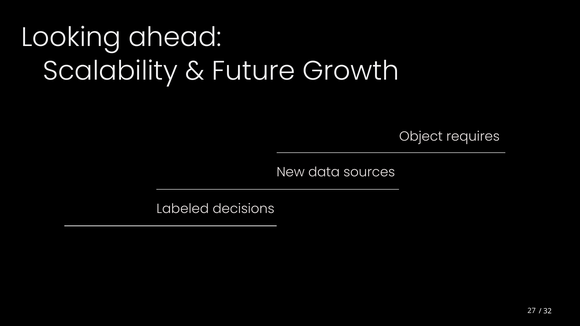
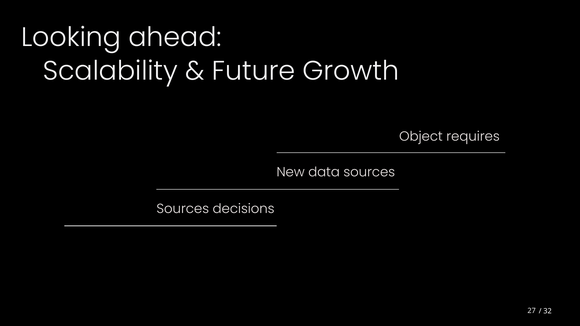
Labeled at (183, 209): Labeled -> Sources
